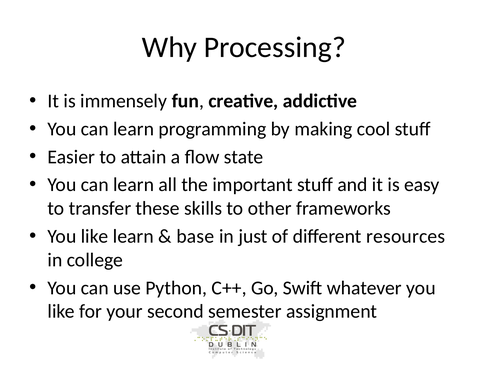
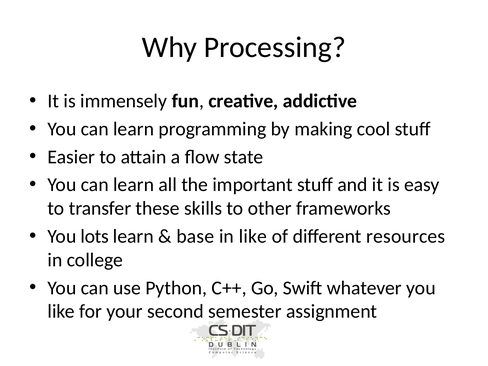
like at (95, 236): like -> lots
in just: just -> like
